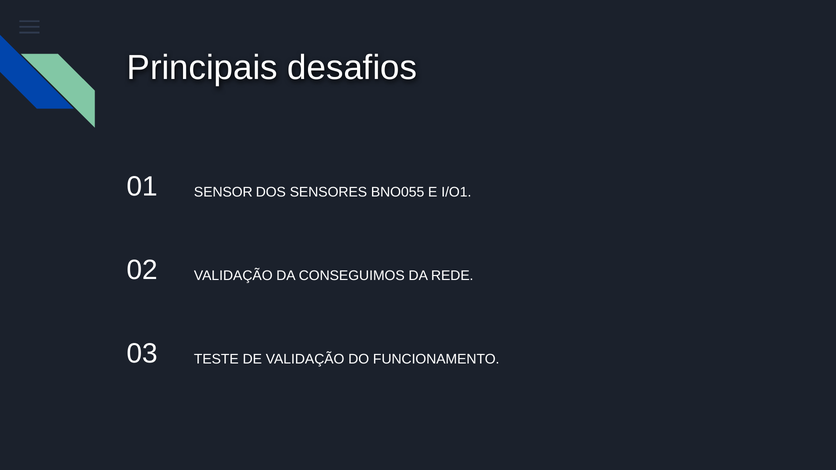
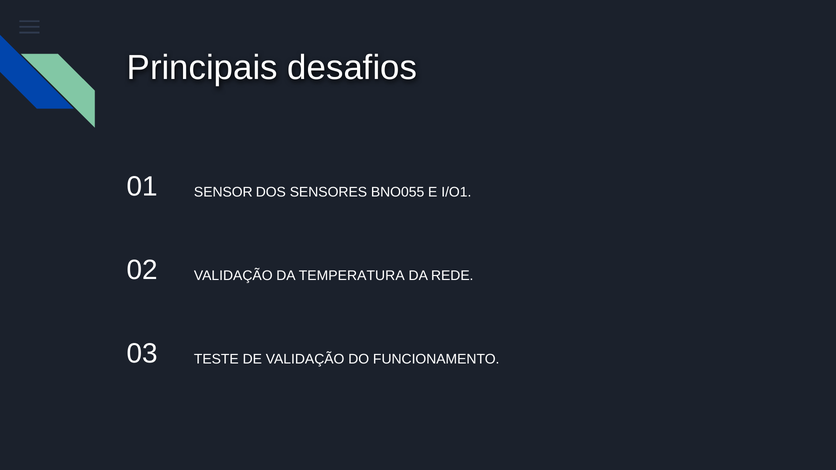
CONSEGUIMOS: CONSEGUIMOS -> TEMPERATURA
